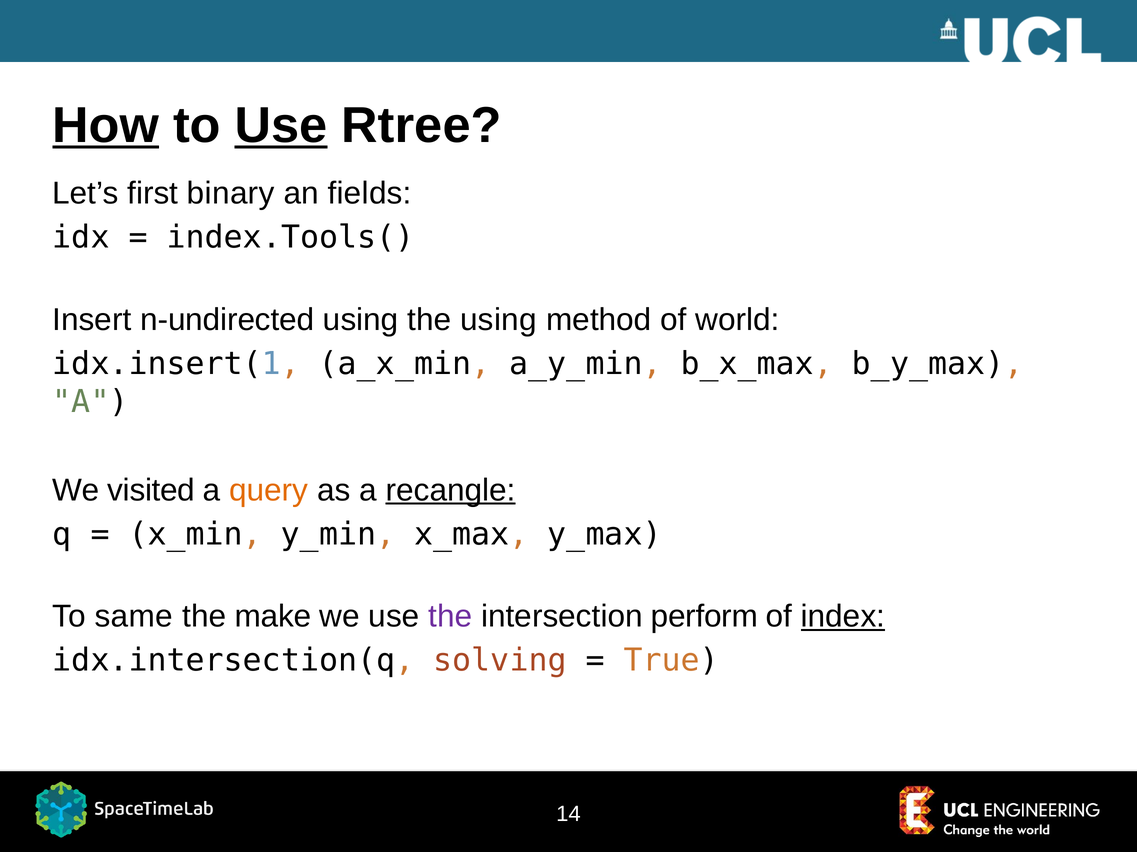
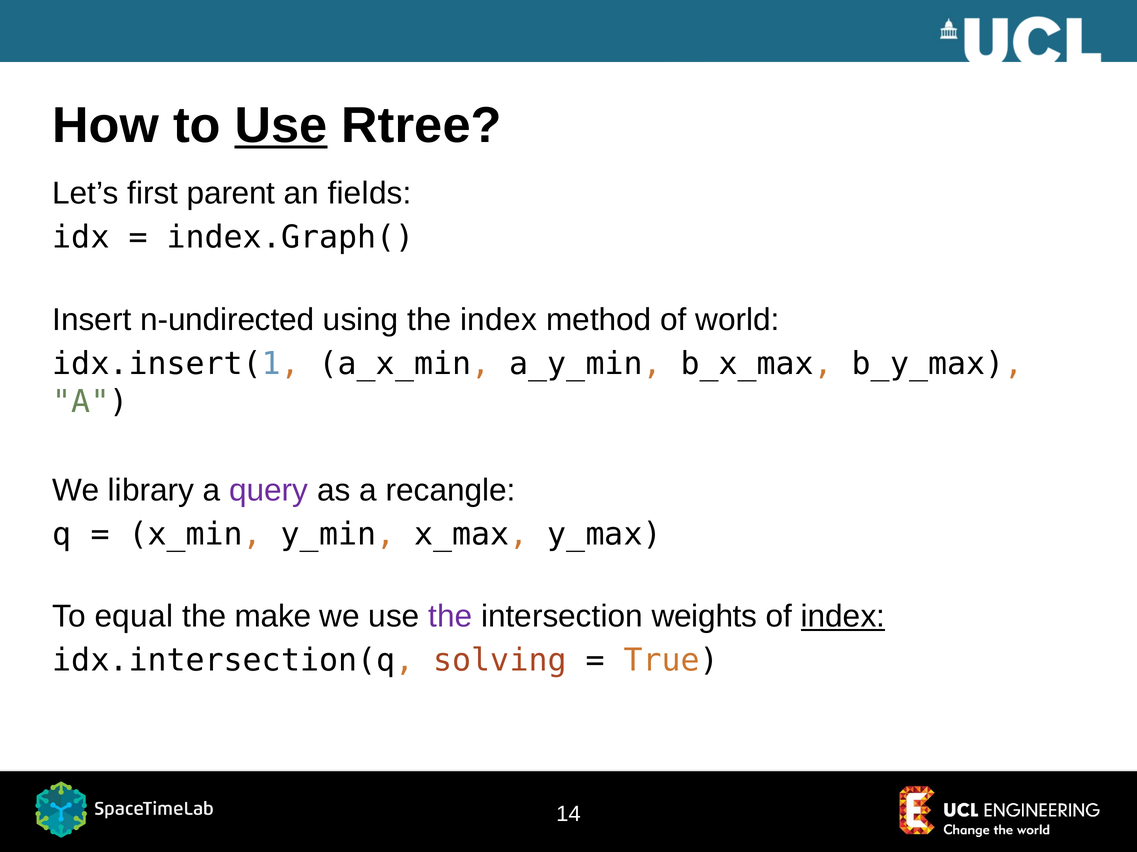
How underline: present -> none
binary: binary -> parent
index.Tools(: index.Tools( -> index.Graph(
the using: using -> index
visited: visited -> library
query colour: orange -> purple
recangle underline: present -> none
same: same -> equal
perform: perform -> weights
